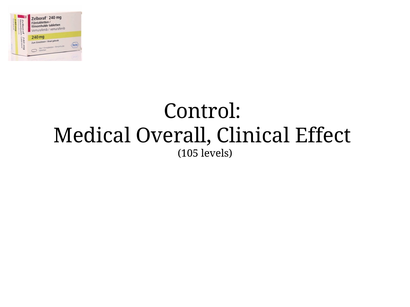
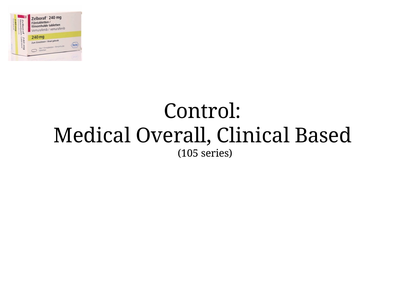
Effect: Effect -> Based
levels: levels -> series
